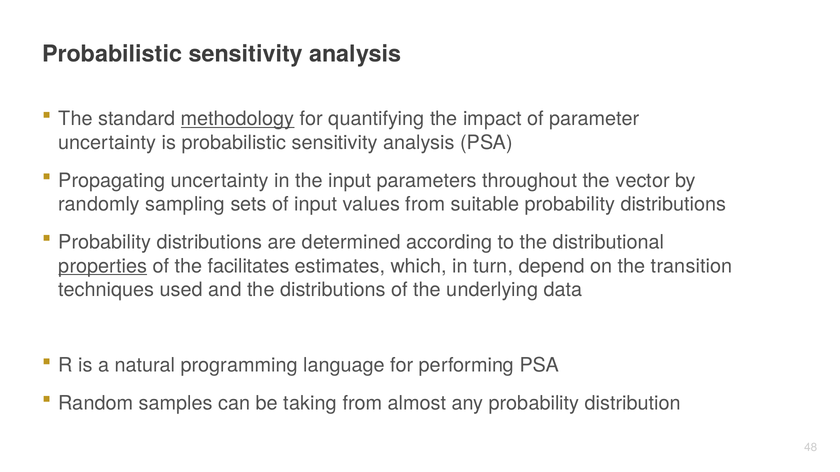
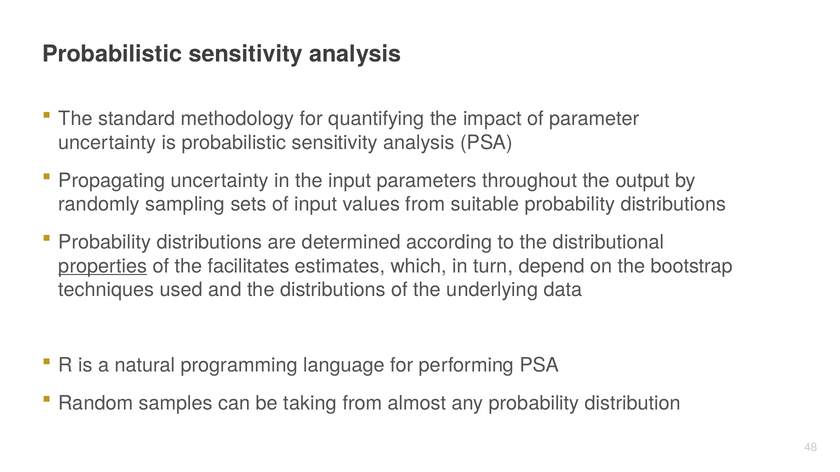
methodology underline: present -> none
vector: vector -> output
transition: transition -> bootstrap
